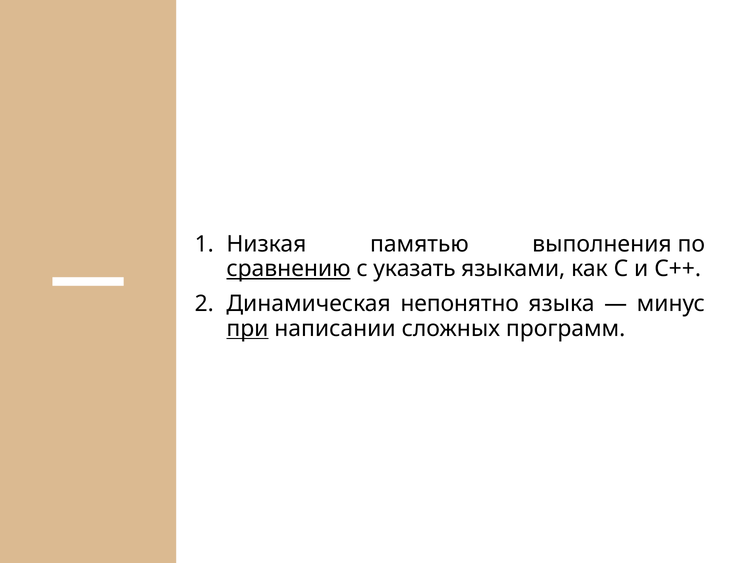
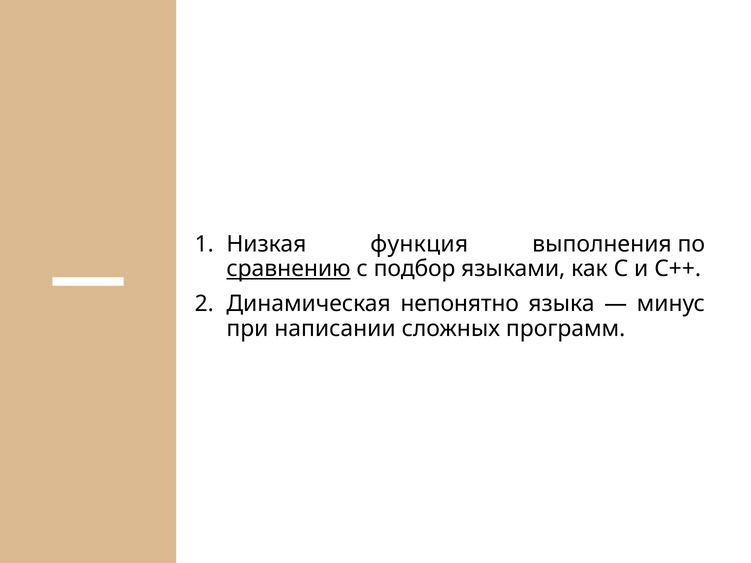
памятью: памятью -> функция
указать: указать -> подбор
при underline: present -> none
